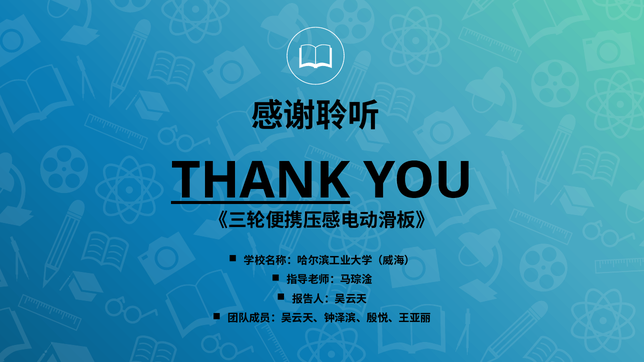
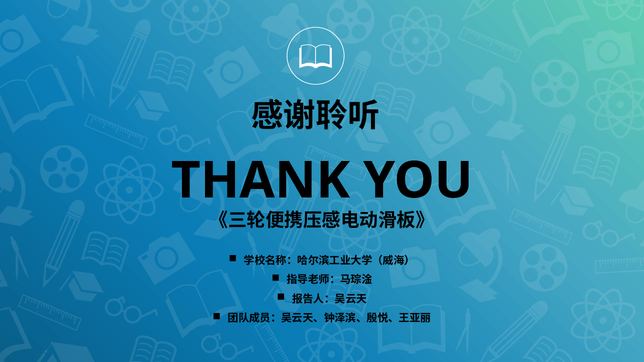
THANK underline: present -> none
